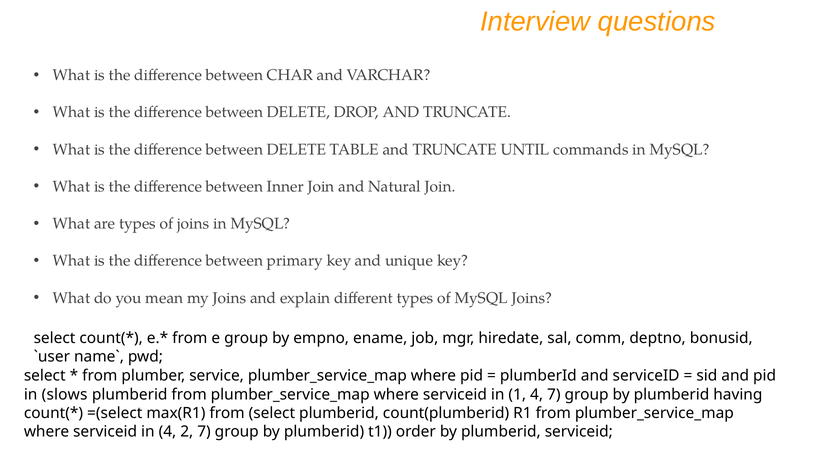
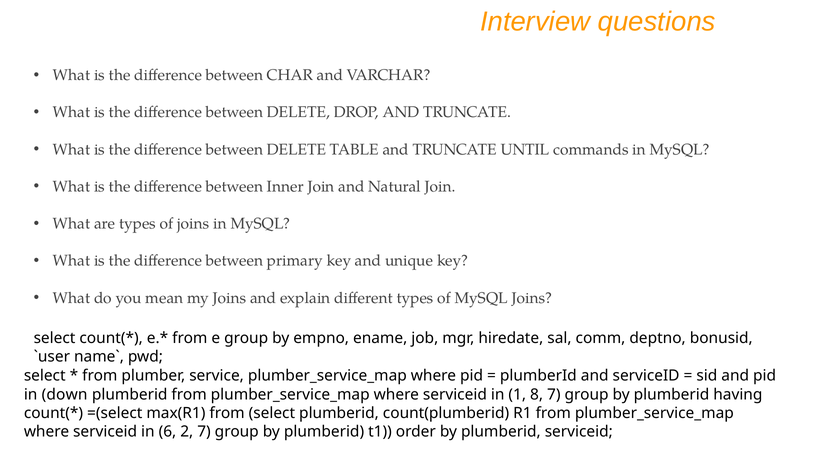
slows: slows -> down
1 4: 4 -> 8
in 4: 4 -> 6
